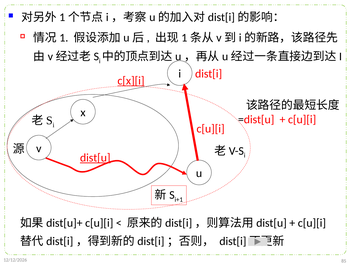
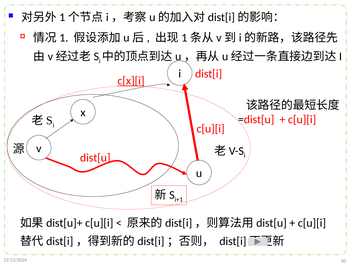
dist[u underline: present -> none
